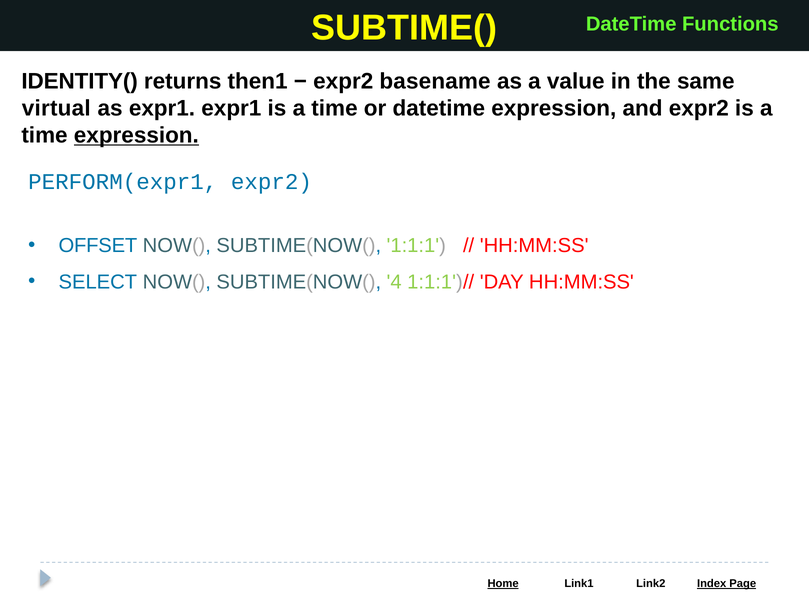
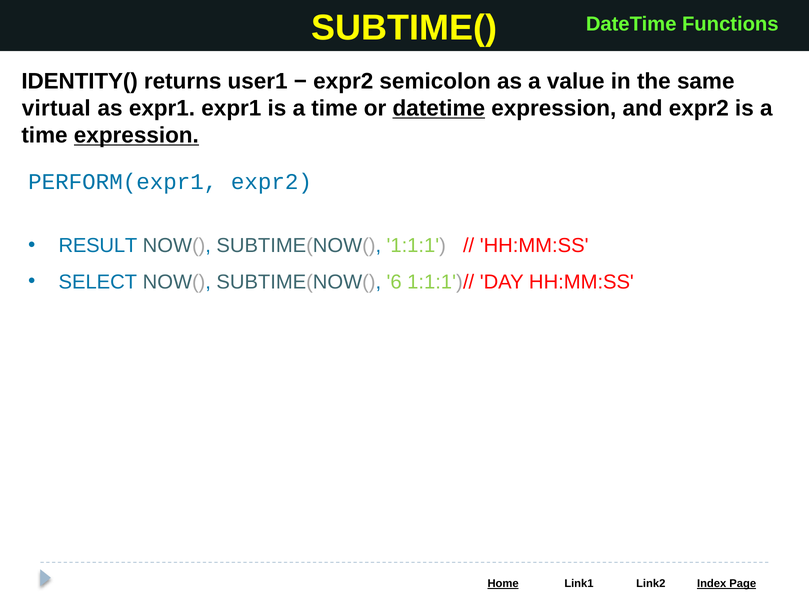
then1: then1 -> user1
basename: basename -> semicolon
datetime at (439, 108) underline: none -> present
OFFSET: OFFSET -> RESULT
4: 4 -> 6
